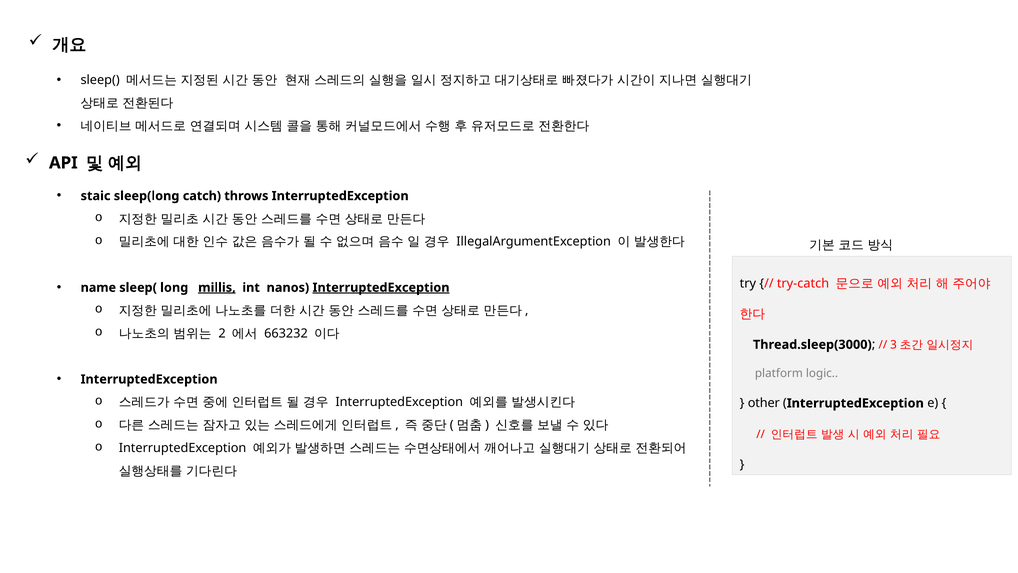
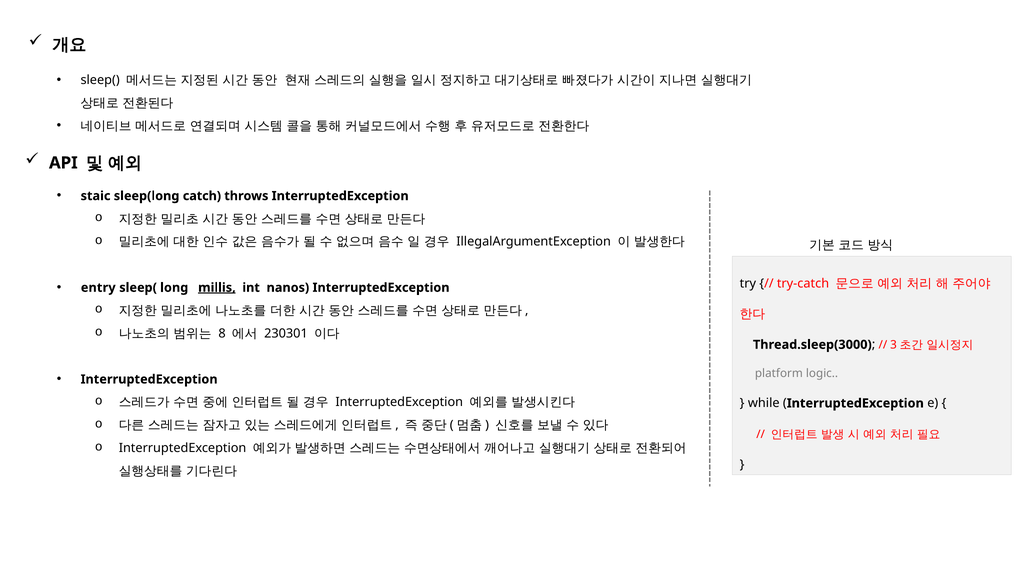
name: name -> entry
InterruptedException at (381, 287) underline: present -> none
2: 2 -> 8
663232: 663232 -> 230301
other: other -> while
